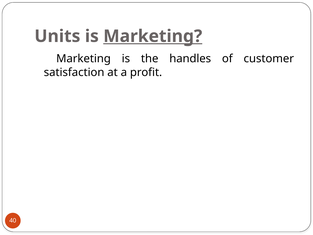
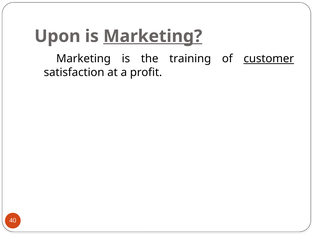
Units: Units -> Upon
handles: handles -> training
customer underline: none -> present
